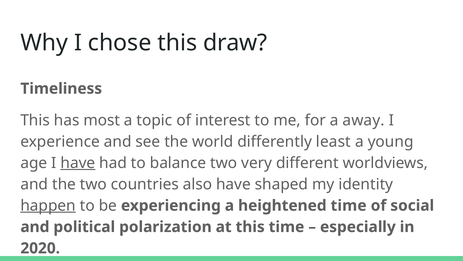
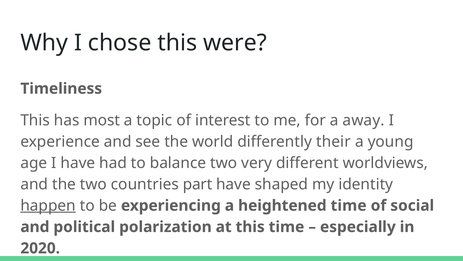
draw: draw -> were
least: least -> their
have at (78, 163) underline: present -> none
also: also -> part
